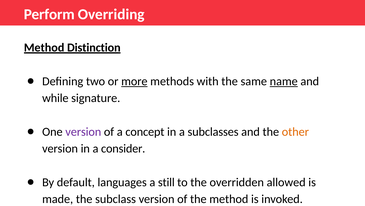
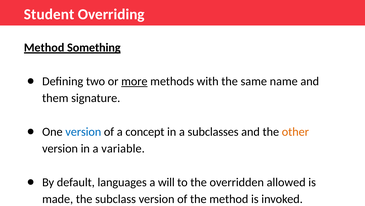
Perform: Perform -> Student
Distinction: Distinction -> Something
name underline: present -> none
while: while -> them
version at (83, 131) colour: purple -> blue
consider: consider -> variable
still: still -> will
